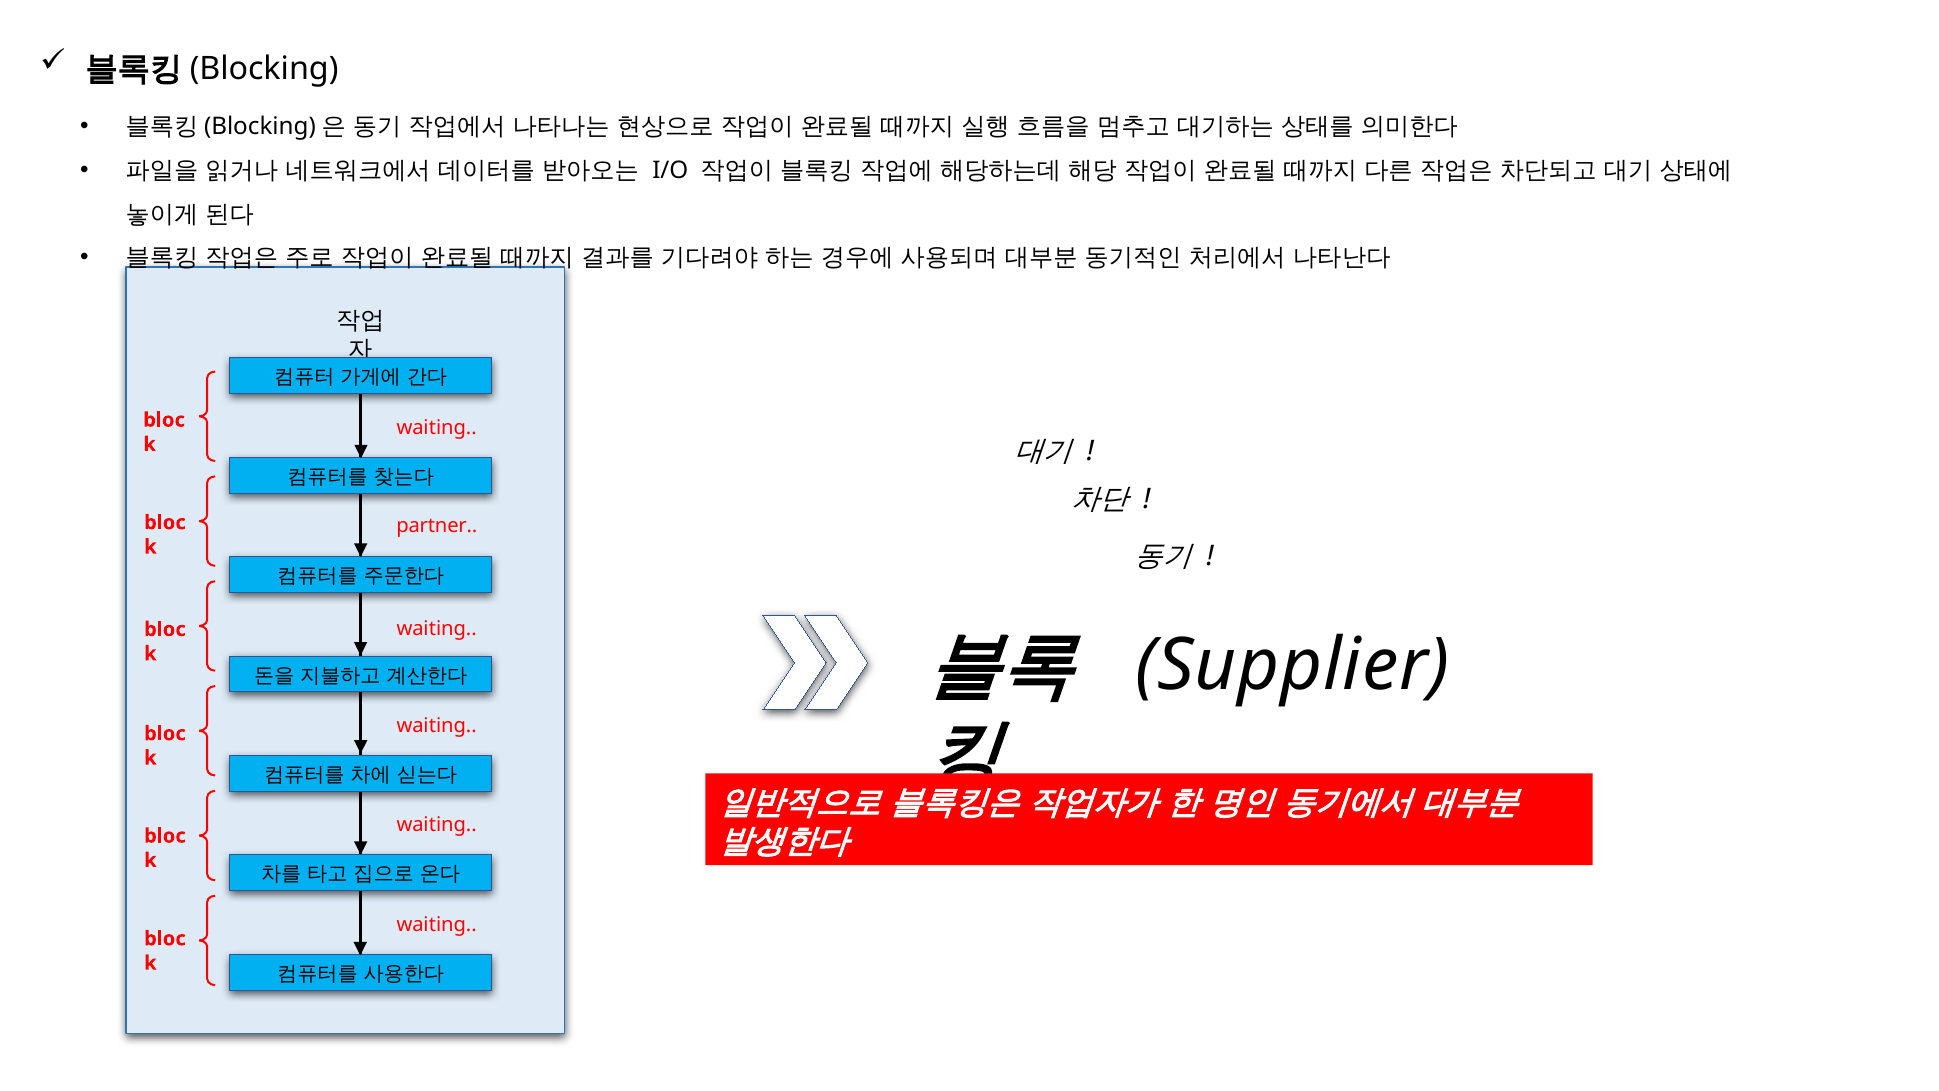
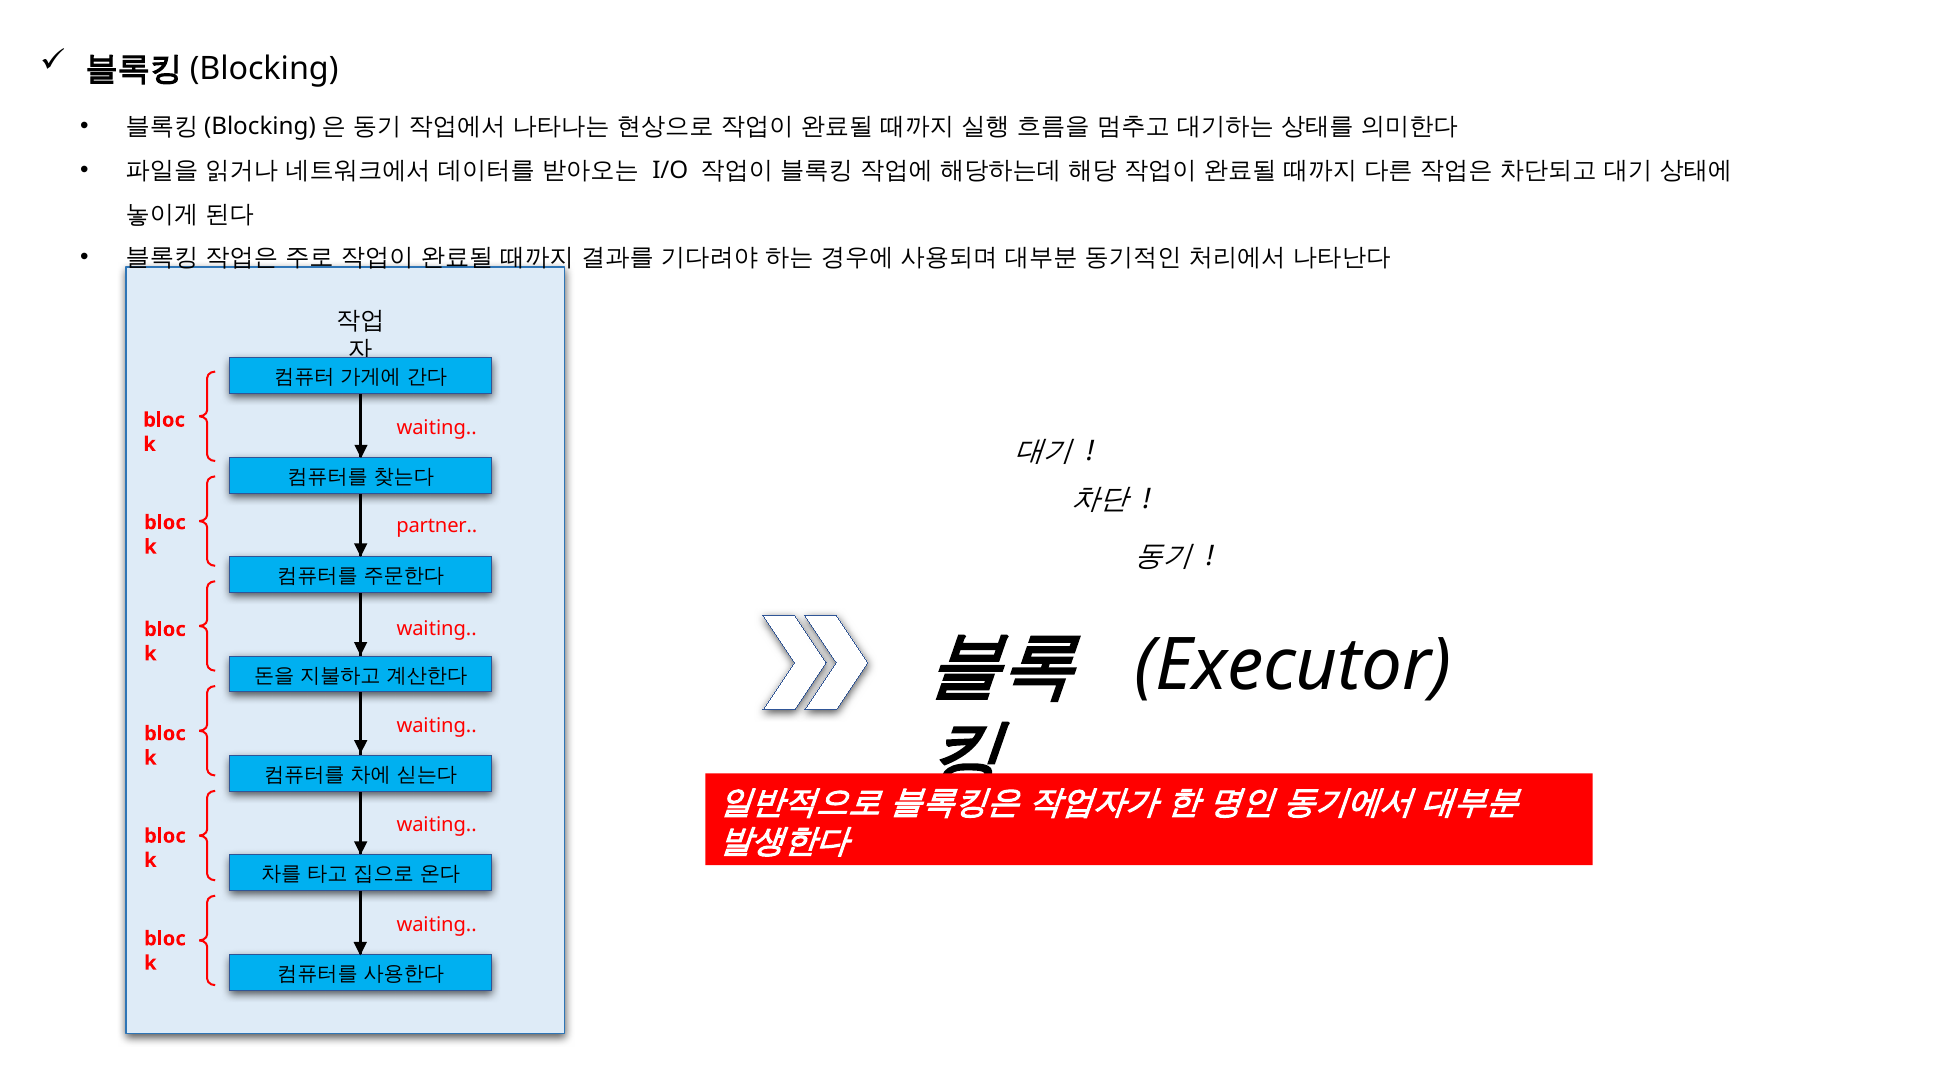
Supplier: Supplier -> Executor
